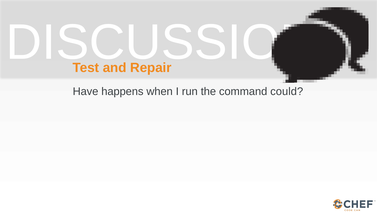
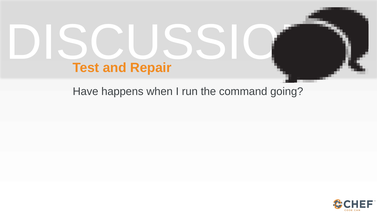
could: could -> going
